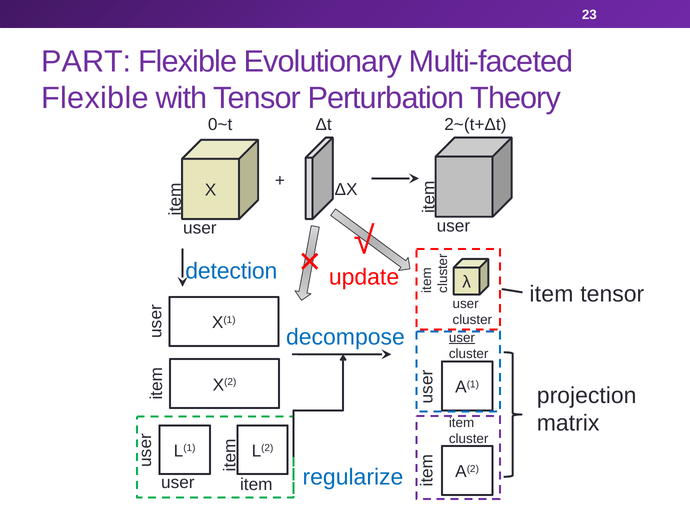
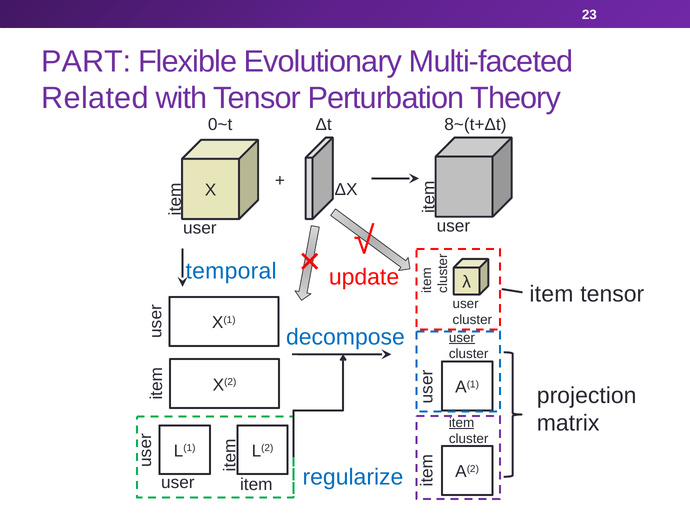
Flexible at (95, 98): Flexible -> Related
2~(t+Δt: 2~(t+Δt -> 8~(t+Δt
detection: detection -> temporal
item at (462, 422) underline: none -> present
